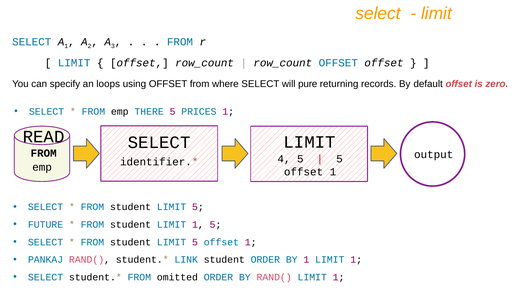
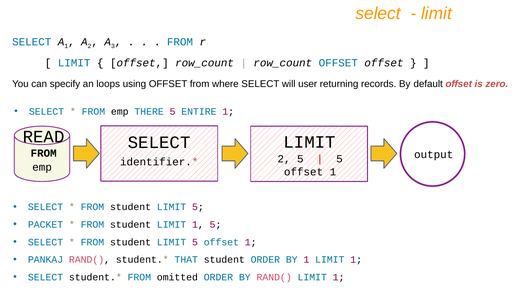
pure: pure -> user
PRICES: PRICES -> ENTIRE
4 at (284, 159): 4 -> 2
FUTURE: FUTURE -> PACKET
LINK: LINK -> THAT
